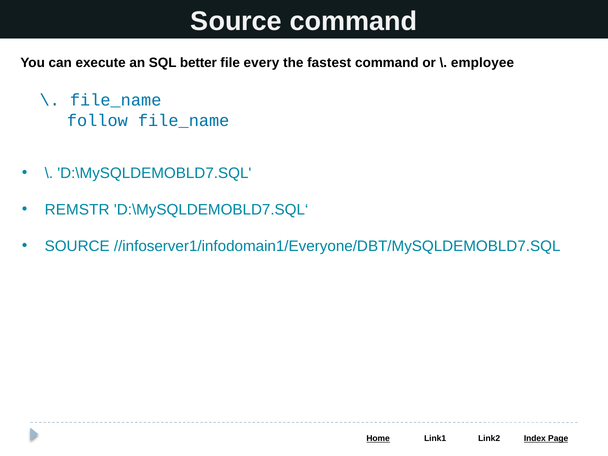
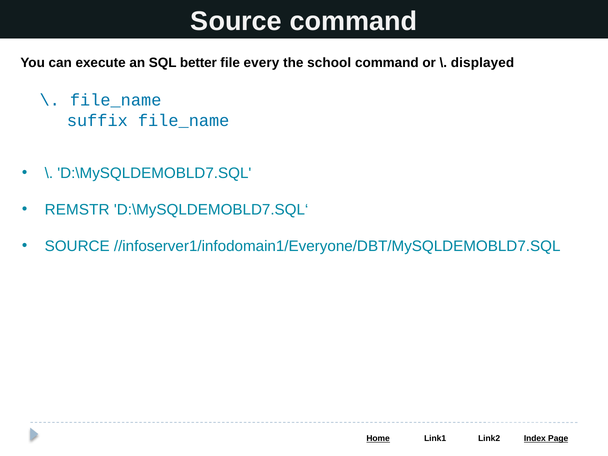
fastest: fastest -> school
employee: employee -> displayed
follow: follow -> suffix
